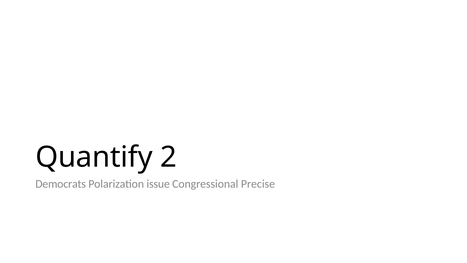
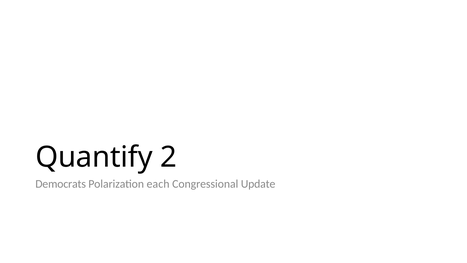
issue: issue -> each
Precise: Precise -> Update
